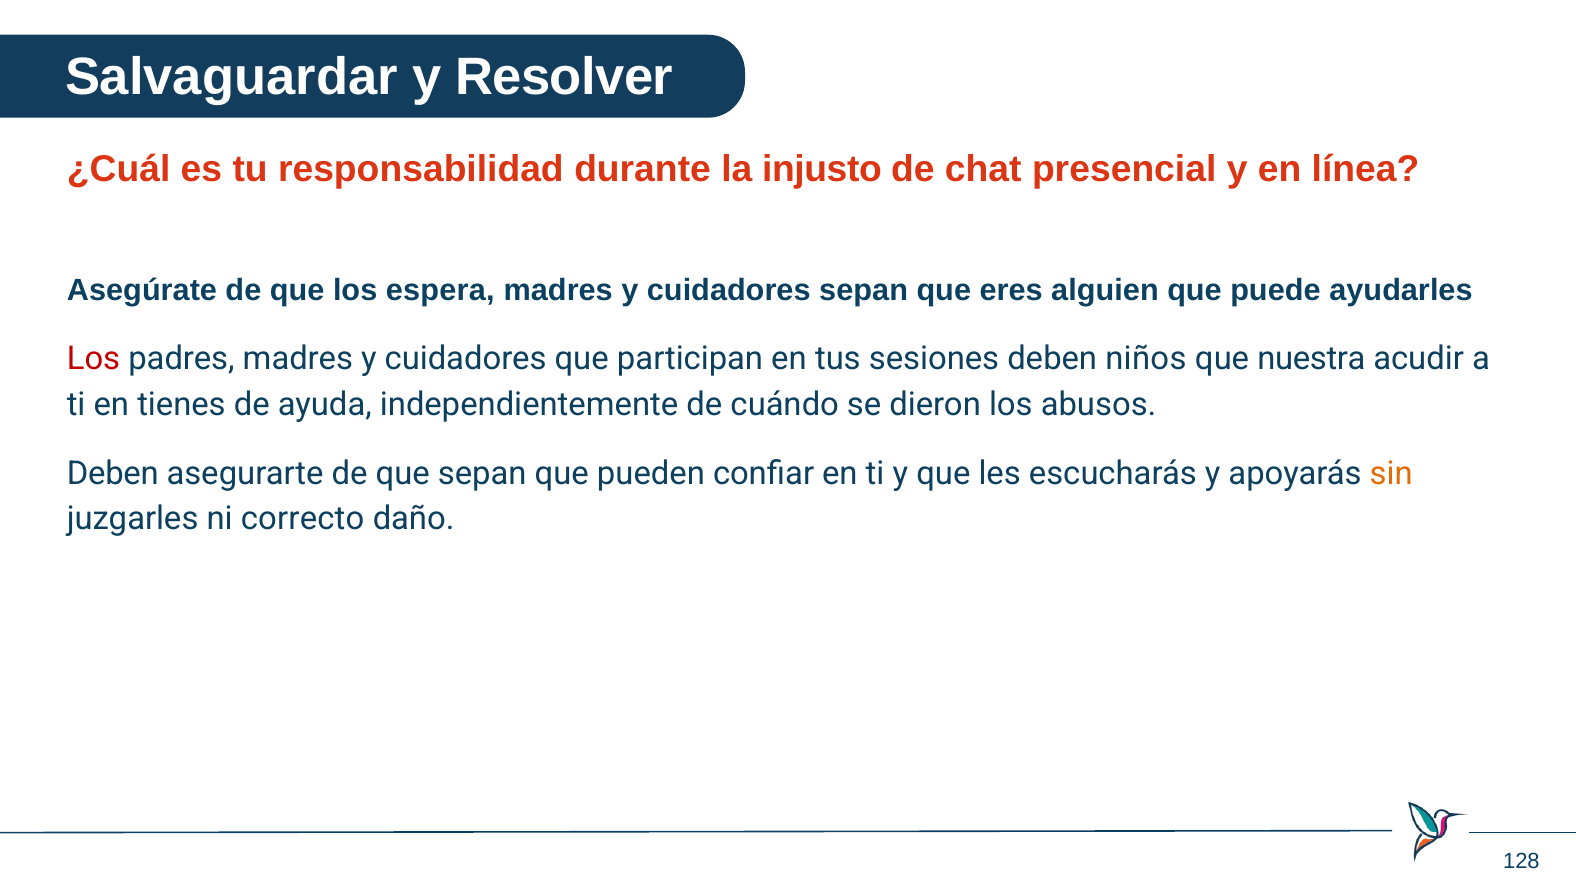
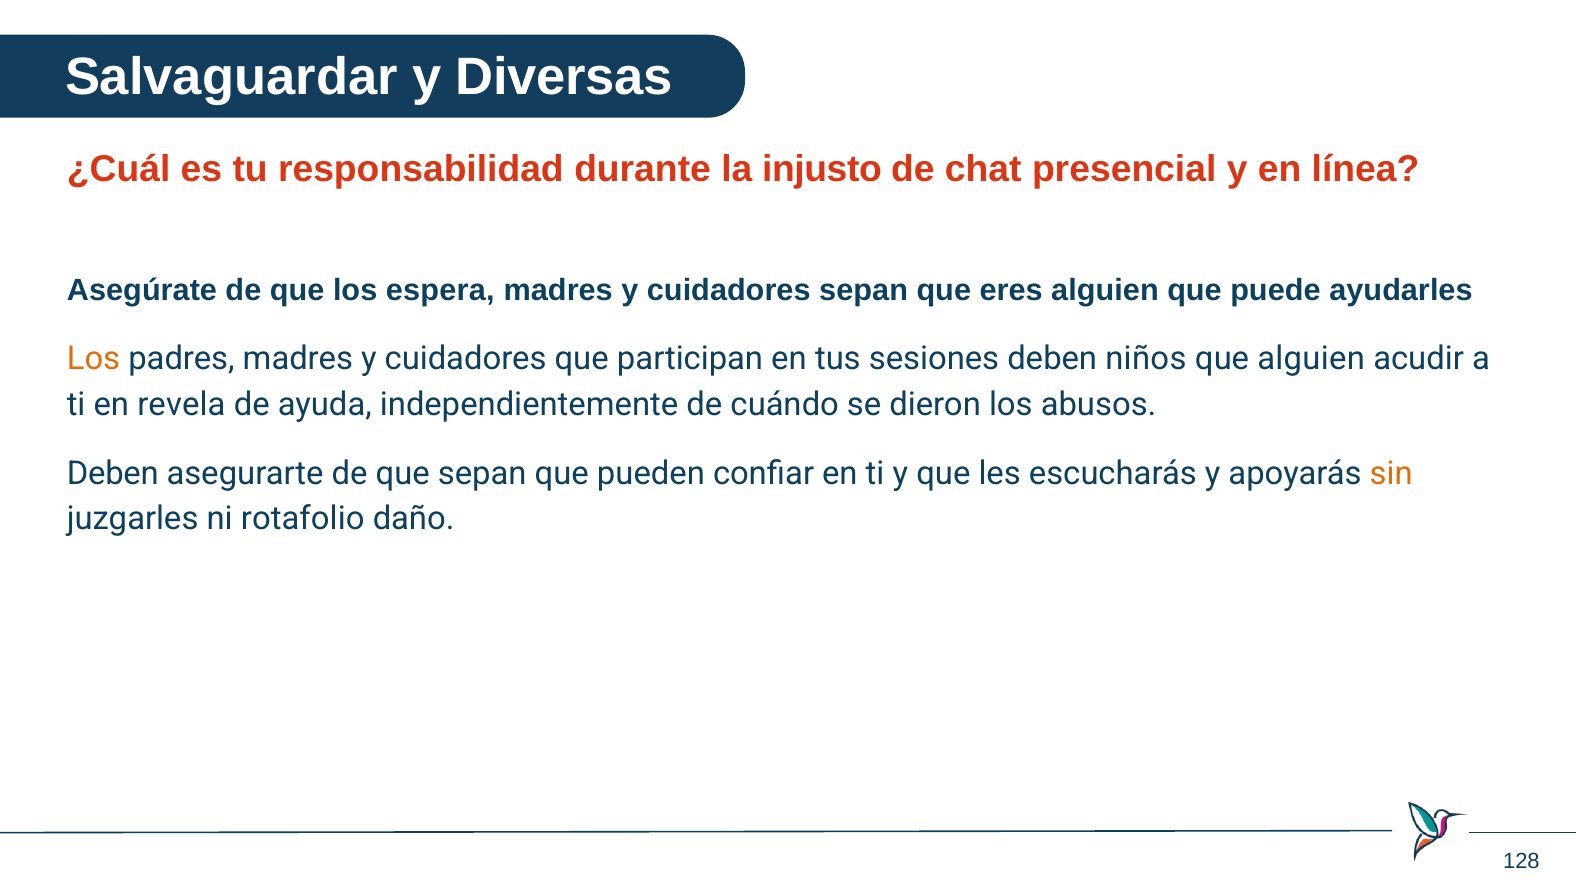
Resolver: Resolver -> Diversas
Los at (94, 359) colour: red -> orange
que nuestra: nuestra -> alguien
tienes: tienes -> revela
correcto: correcto -> rotafolio
